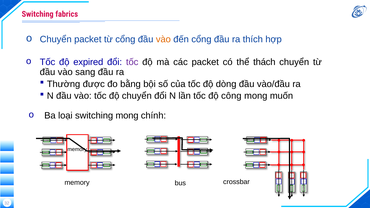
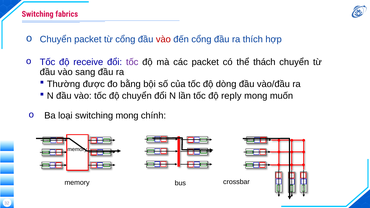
vào at (163, 39) colour: orange -> red
expired: expired -> receive
công: công -> reply
